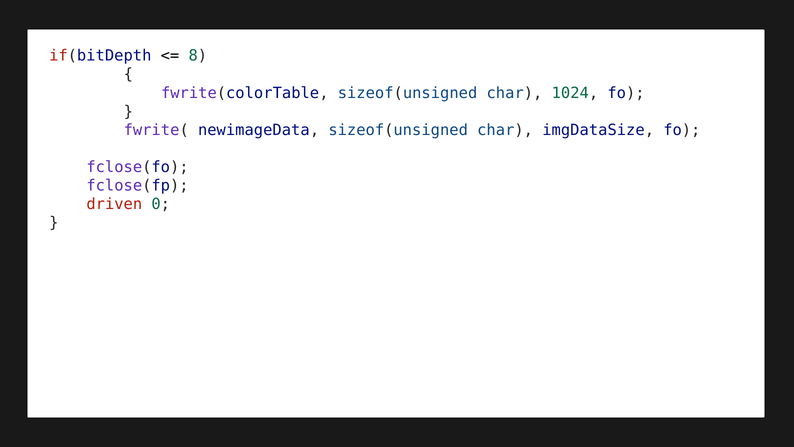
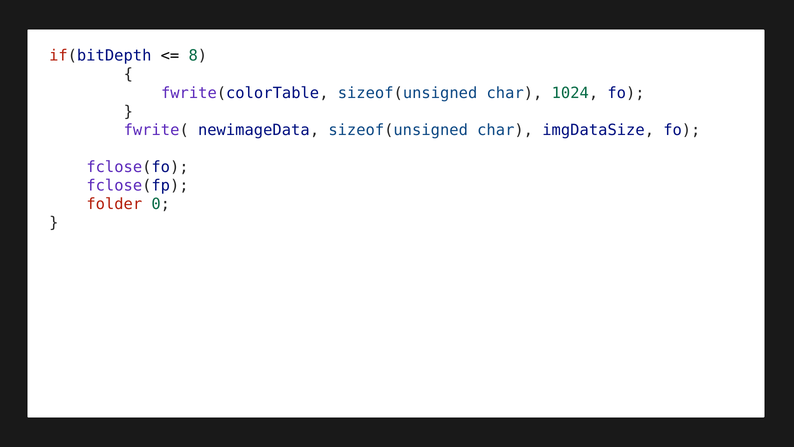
driven: driven -> folder
